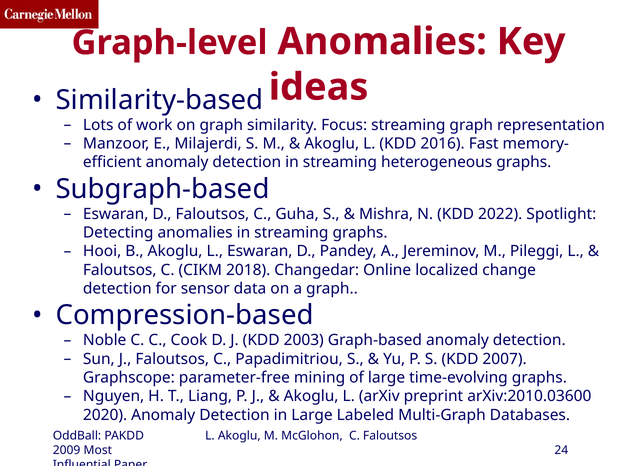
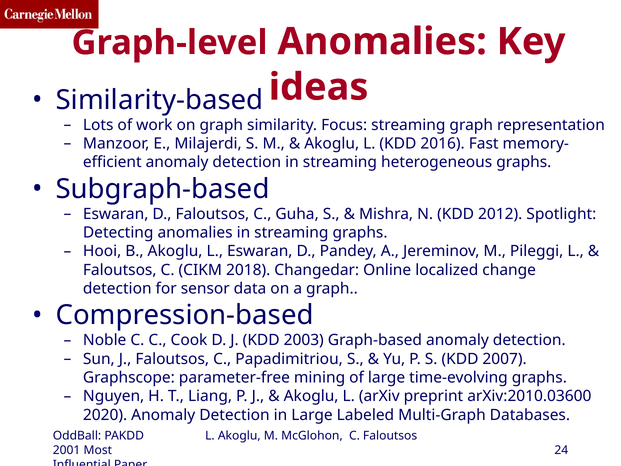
2022: 2022 -> 2012
2009: 2009 -> 2001
